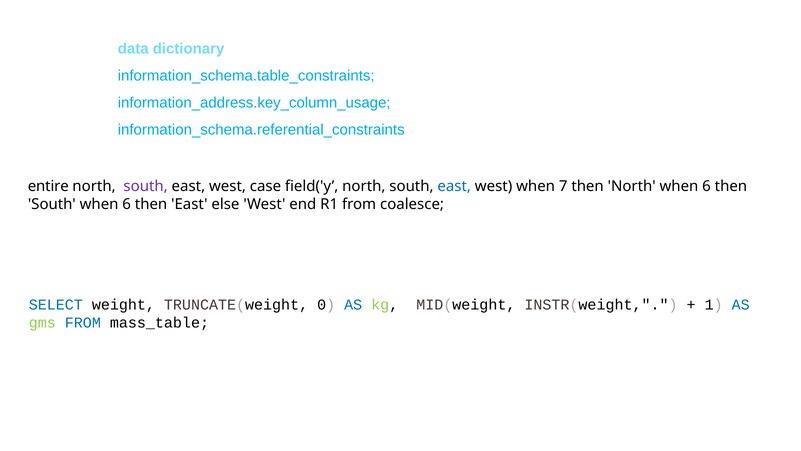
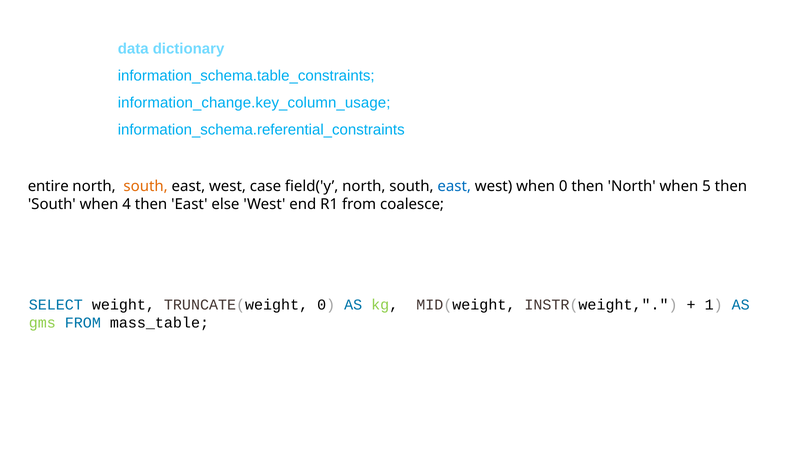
information_address.key_column_usage: information_address.key_column_usage -> information_change.key_column_usage
south at (146, 186) colour: purple -> orange
when 7: 7 -> 0
North when 6: 6 -> 5
South when 6: 6 -> 4
